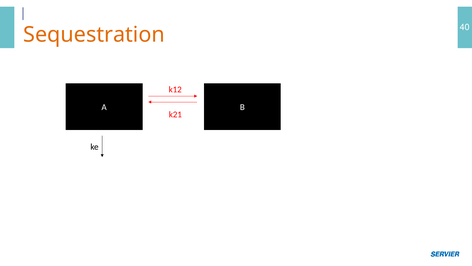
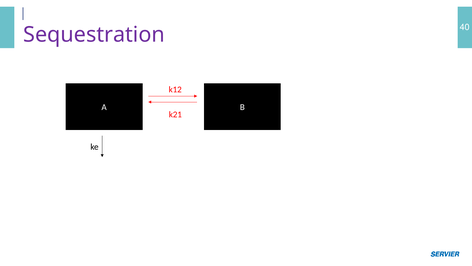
Sequestration colour: orange -> purple
